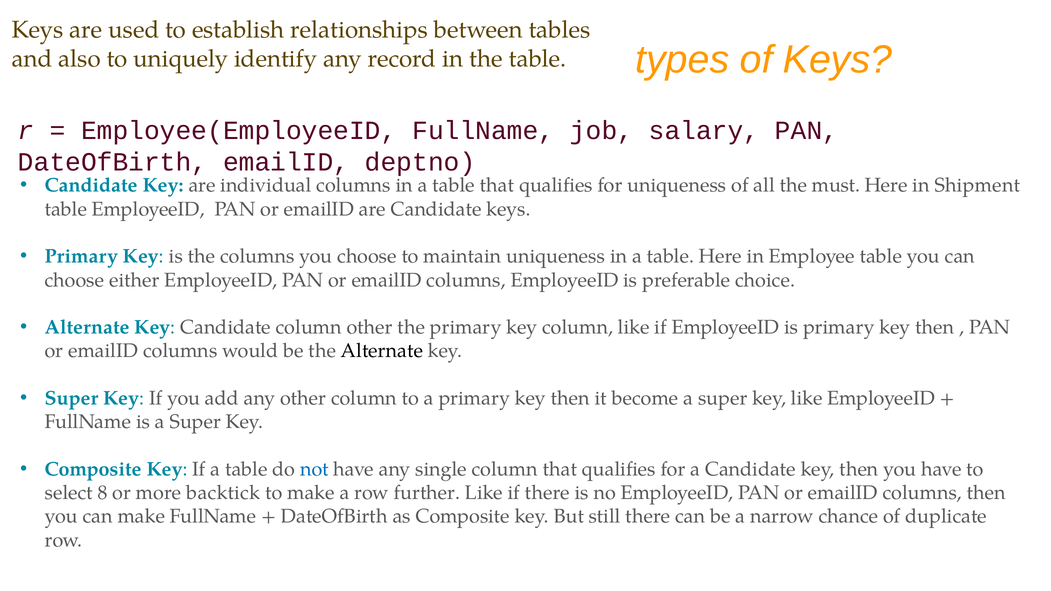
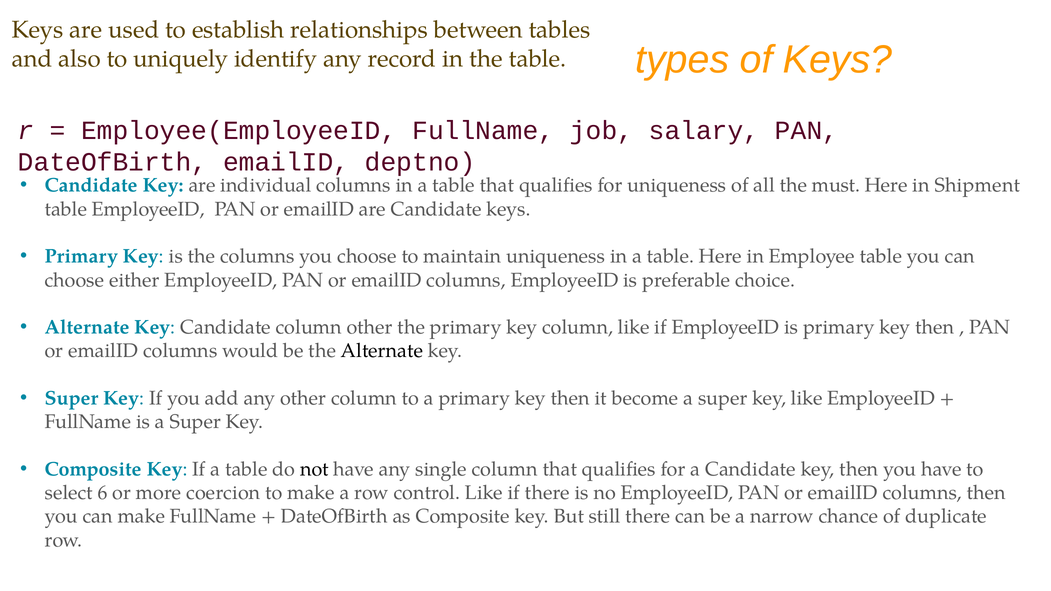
not colour: blue -> black
8: 8 -> 6
backtick: backtick -> coercion
further: further -> control
